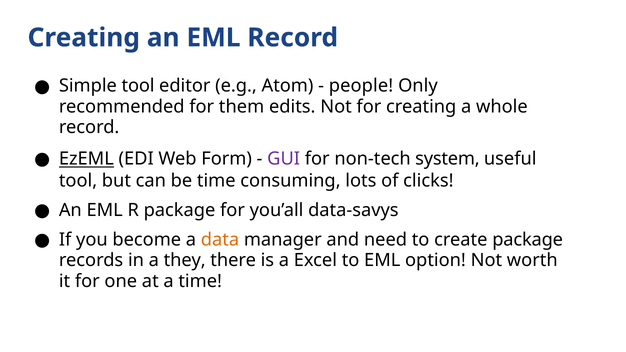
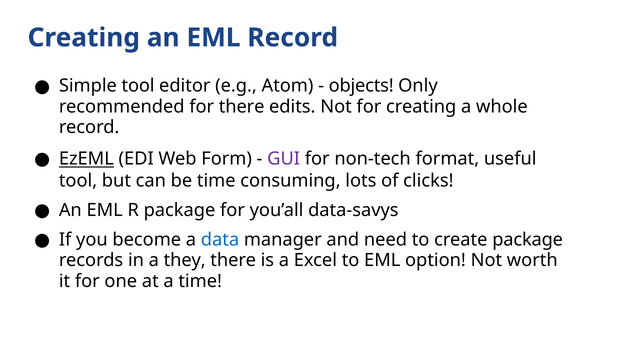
people: people -> objects
for them: them -> there
system: system -> format
data colour: orange -> blue
